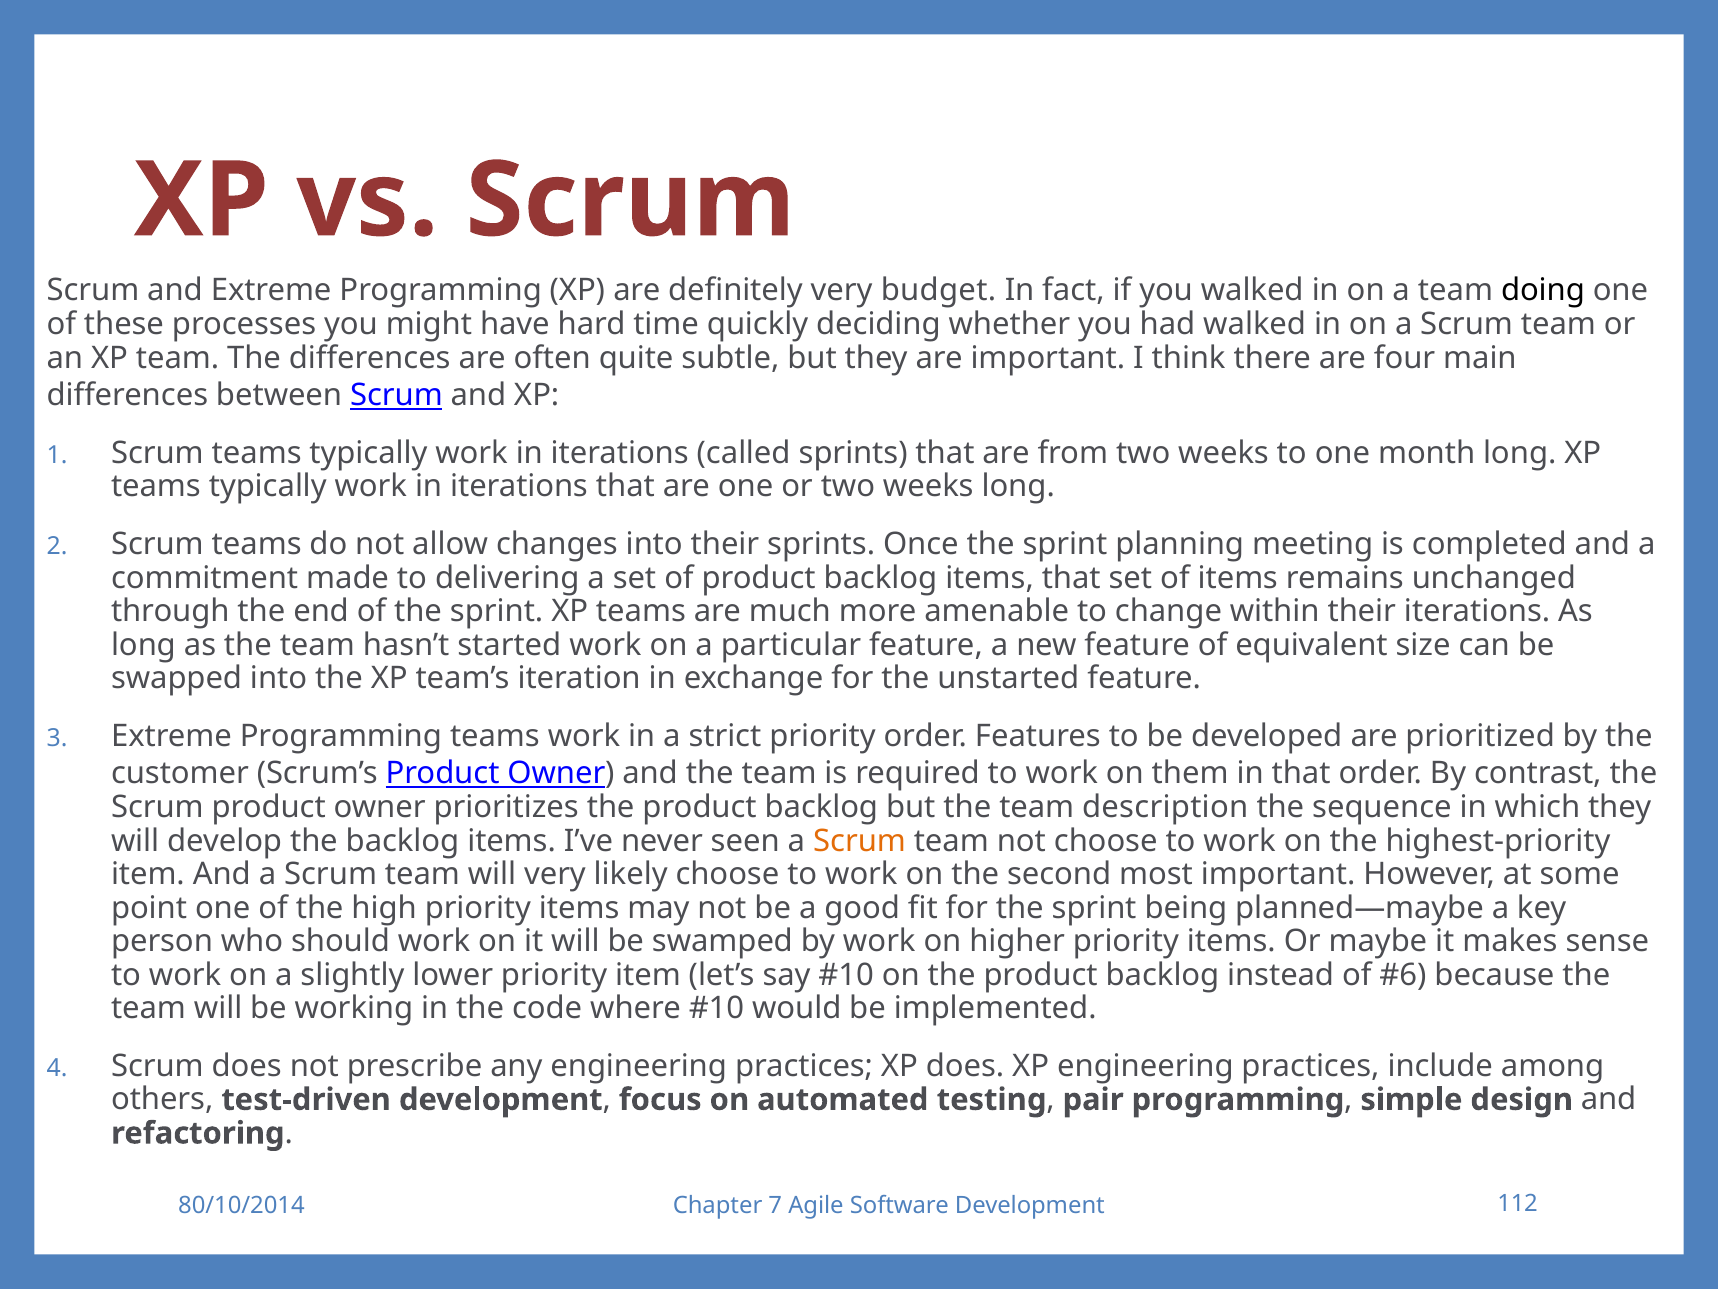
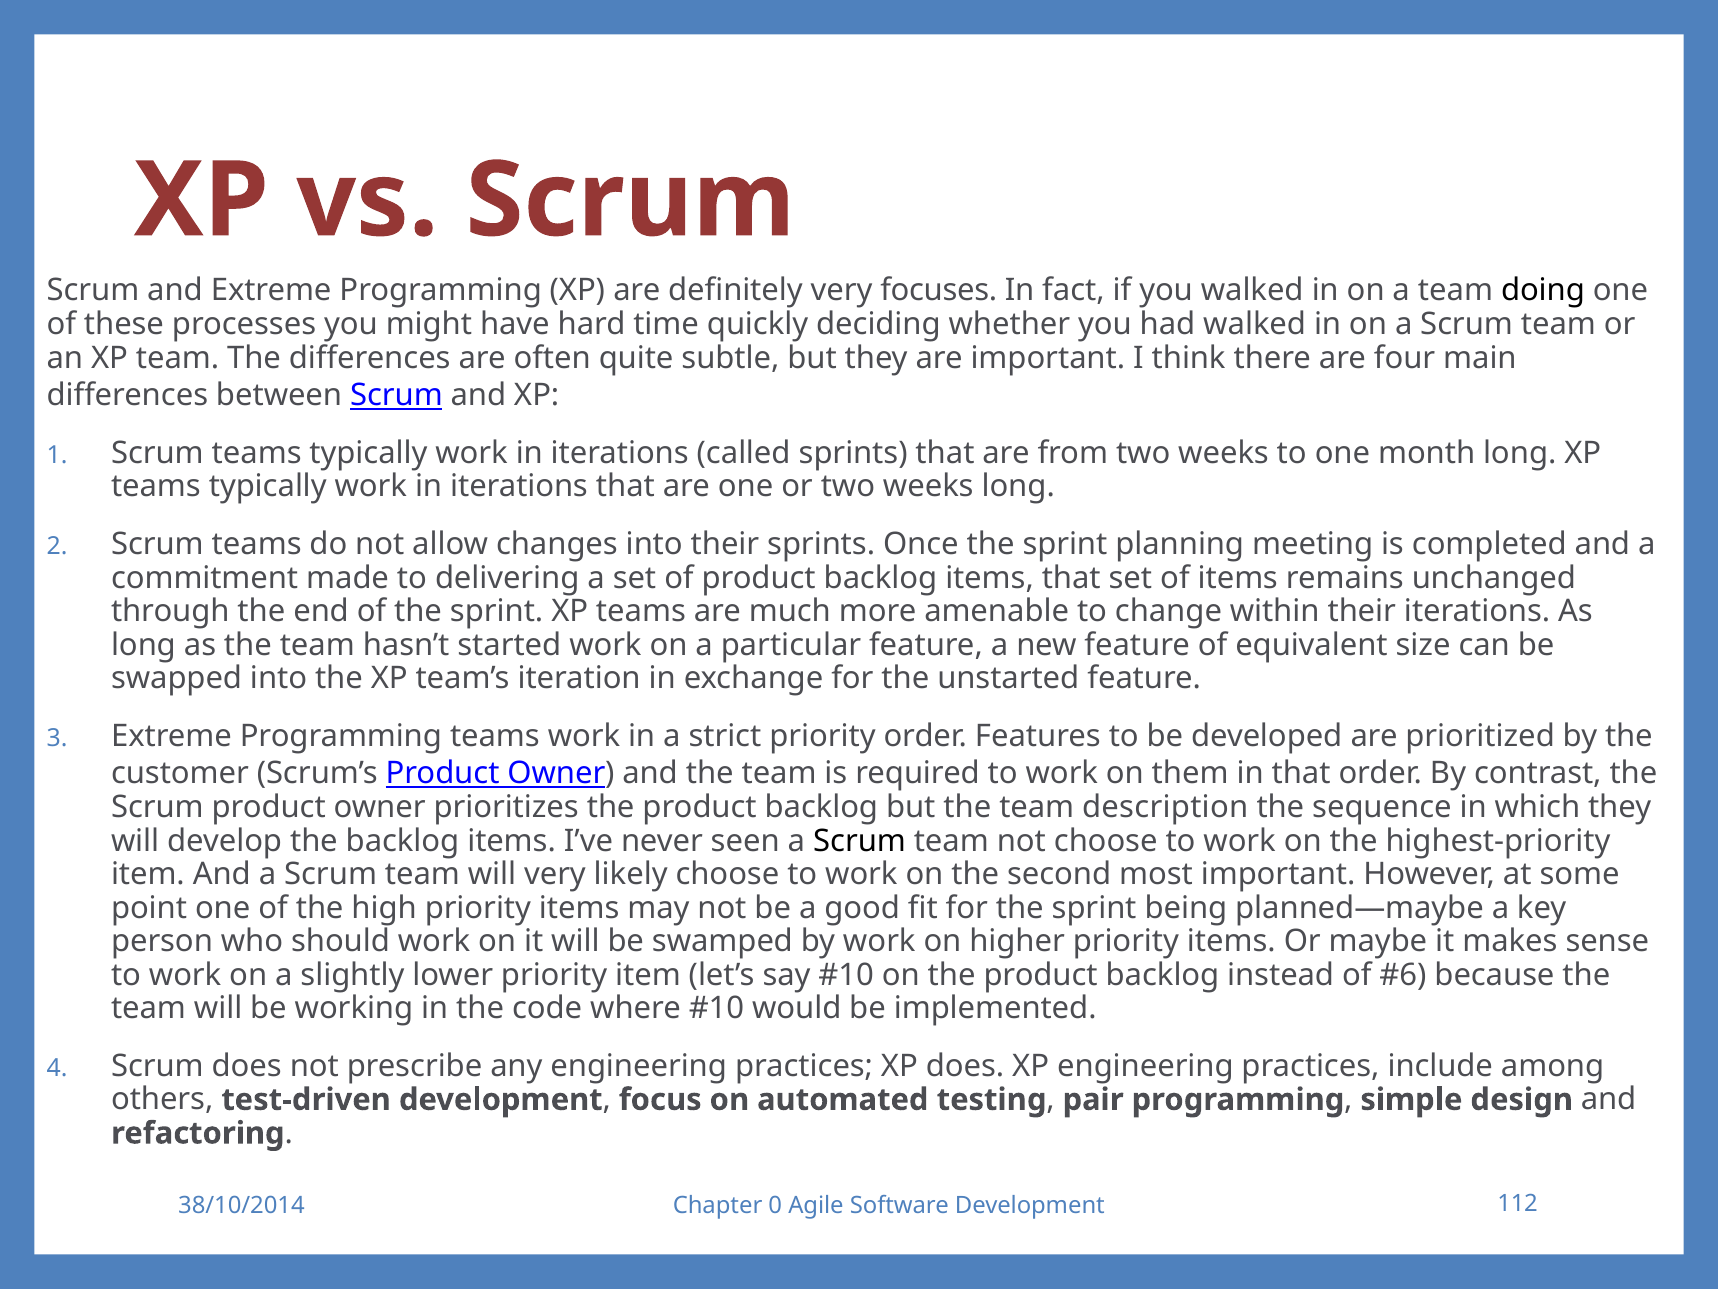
budget: budget -> focuses
Scrum at (860, 841) colour: orange -> black
80/10/2014: 80/10/2014 -> 38/10/2014
7: 7 -> 0
